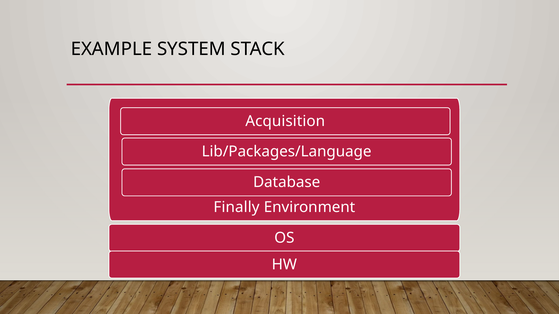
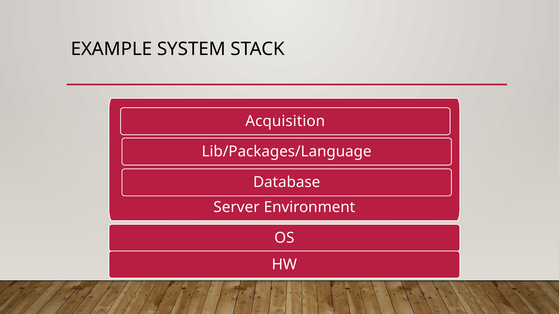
Finally: Finally -> Server
